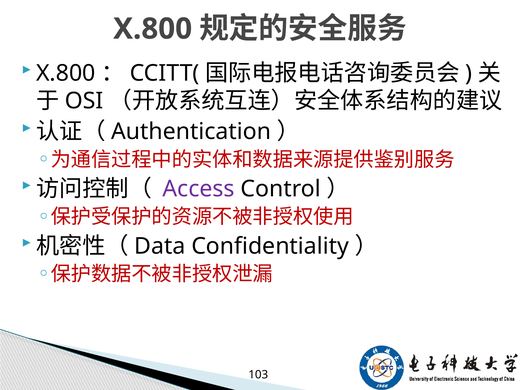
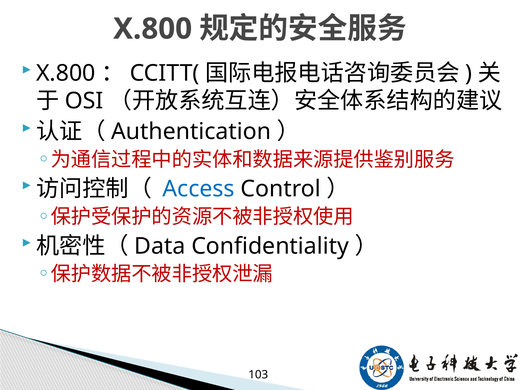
Access colour: purple -> blue
